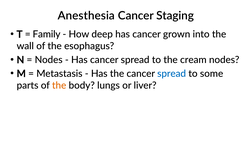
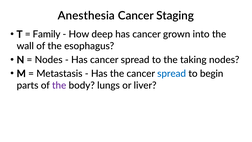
cream: cream -> taking
some: some -> begin
the at (59, 85) colour: orange -> purple
